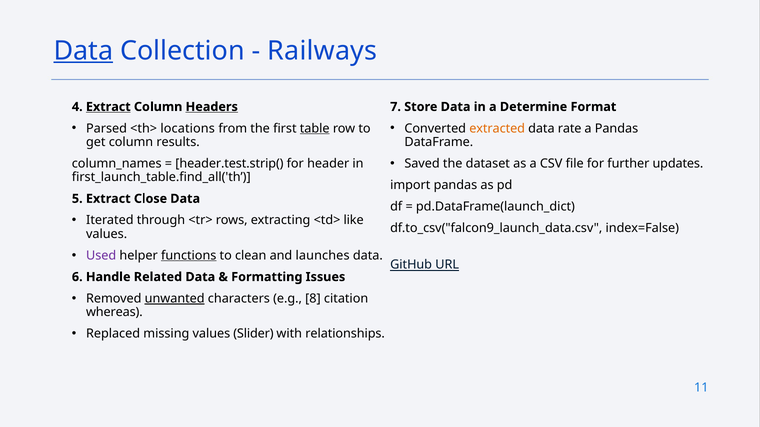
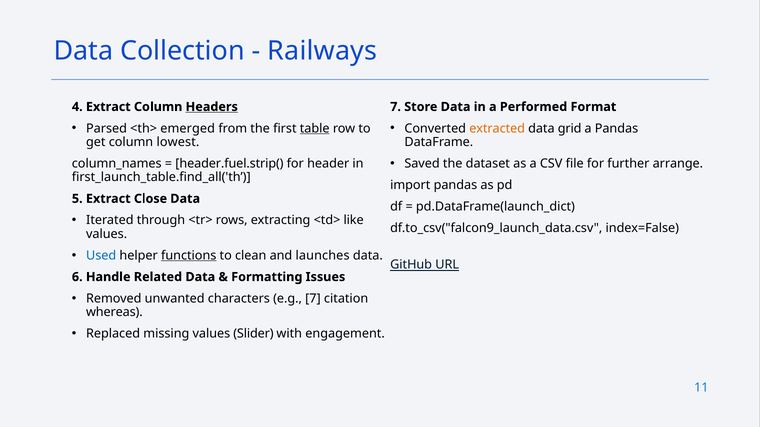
Data at (83, 51) underline: present -> none
Extract at (108, 107) underline: present -> none
Determine: Determine -> Performed
locations: locations -> emerged
rate: rate -> grid
results: results -> lowest
updates: updates -> arrange
header.test.strip(: header.test.strip( -> header.fuel.strip(
Used colour: purple -> blue
unwanted underline: present -> none
e.g 8: 8 -> 7
relationships: relationships -> engagement
